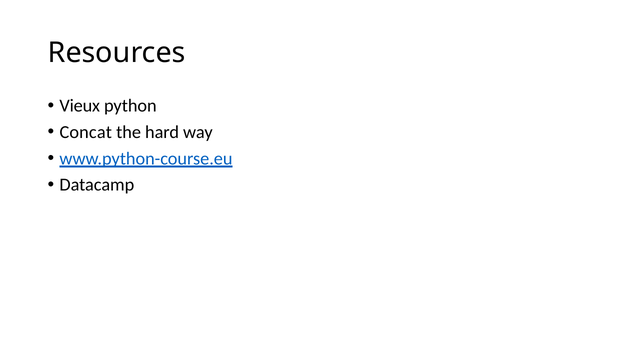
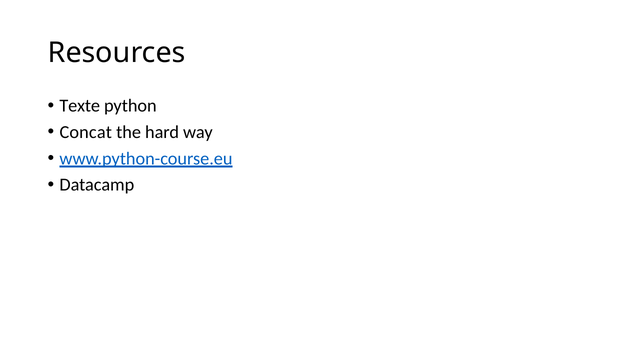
Vieux: Vieux -> Texte
